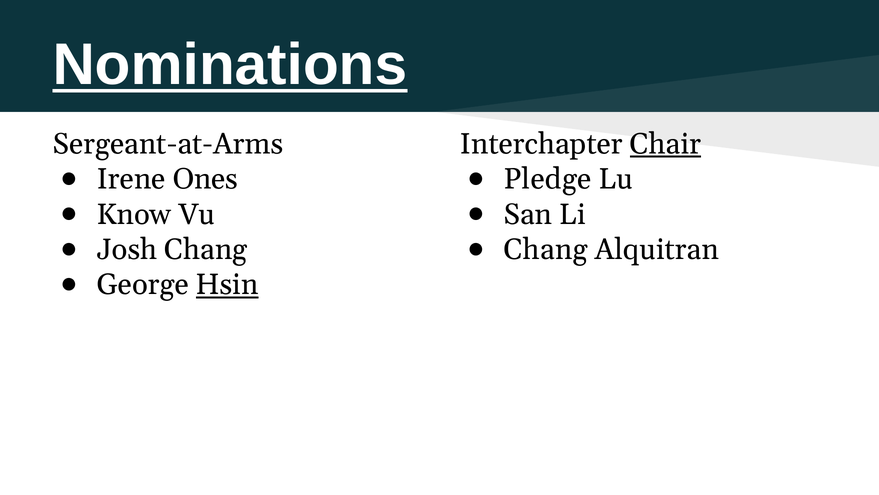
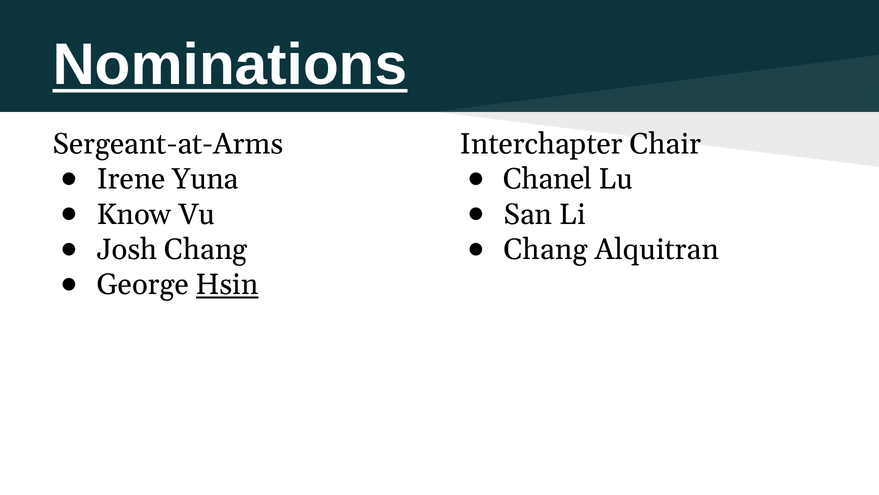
Chair underline: present -> none
Ones: Ones -> Yuna
Pledge: Pledge -> Chanel
